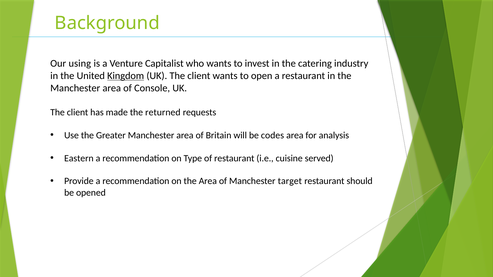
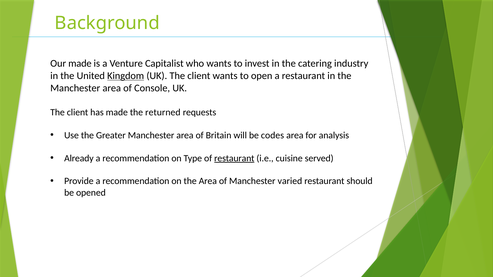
Our using: using -> made
Eastern: Eastern -> Already
restaurant at (234, 158) underline: none -> present
target: target -> varied
